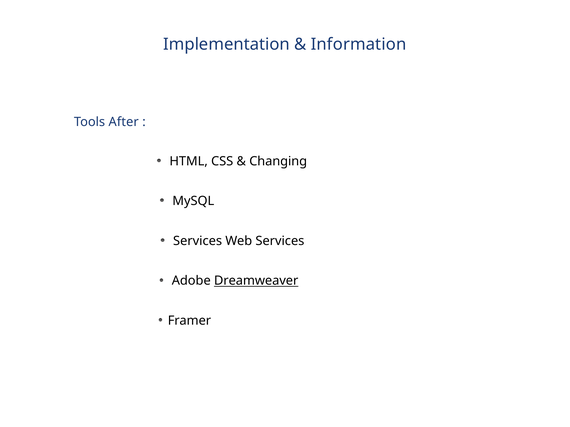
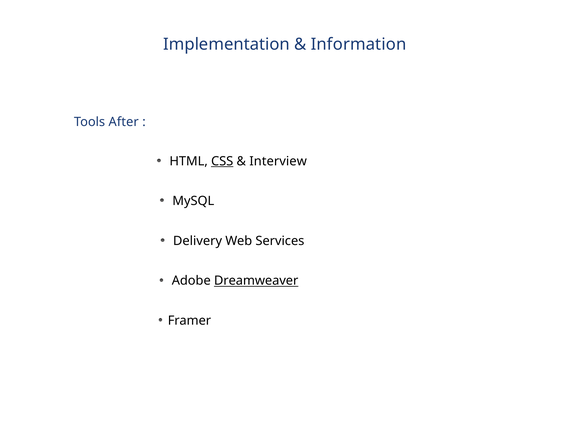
CSS underline: none -> present
Changing: Changing -> Interview
Services at (198, 241): Services -> Delivery
